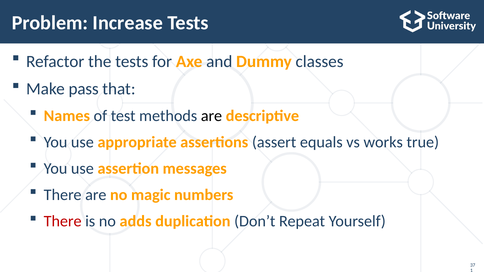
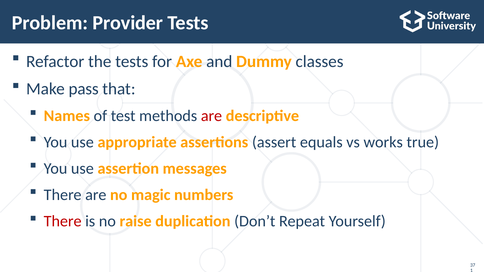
Increase: Increase -> Provider
are at (211, 116) colour: black -> red
adds: adds -> raise
